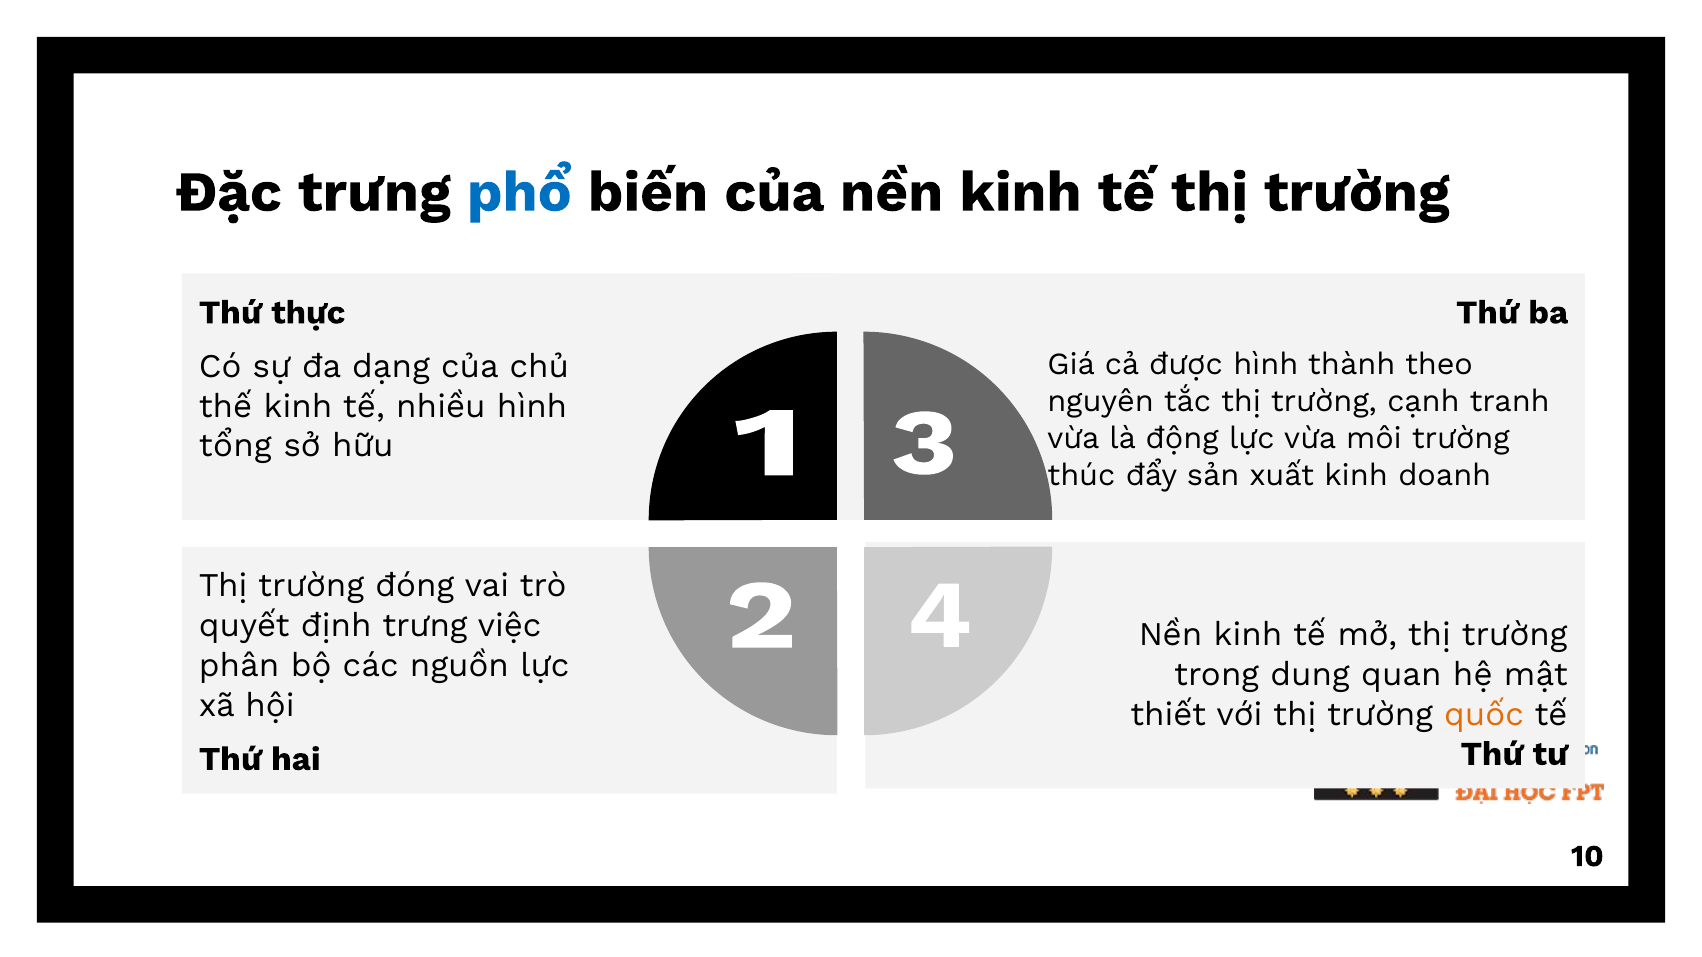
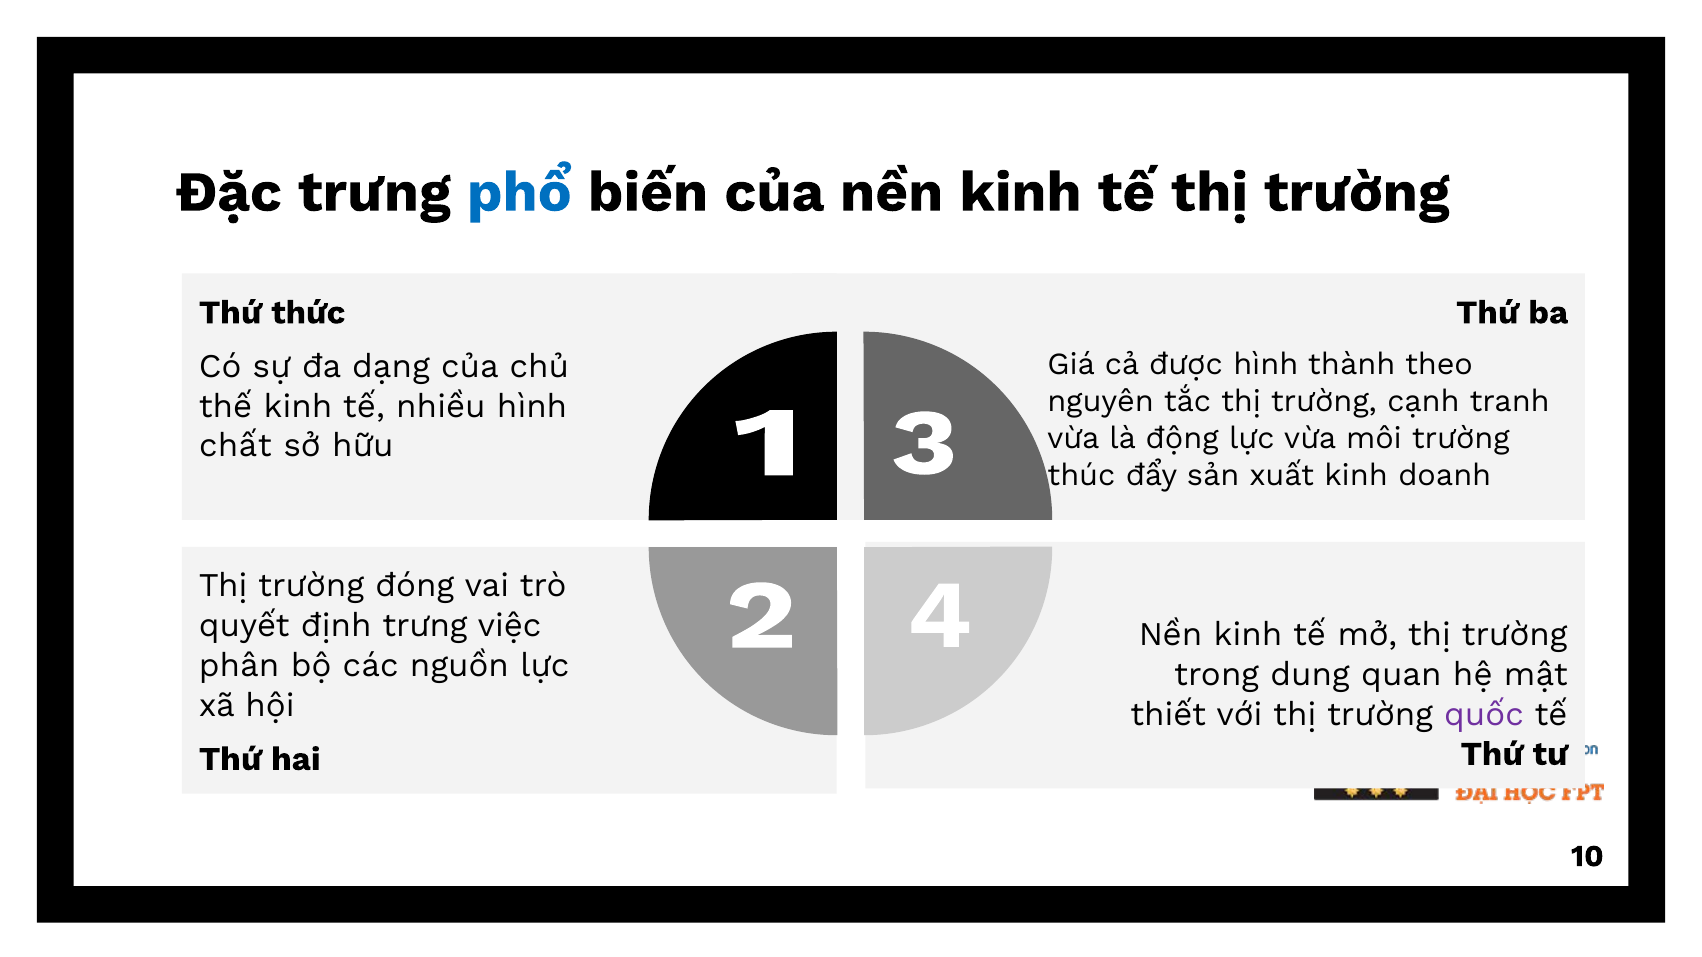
thực: thực -> thức
tổng: tổng -> chất
quốc colour: orange -> purple
